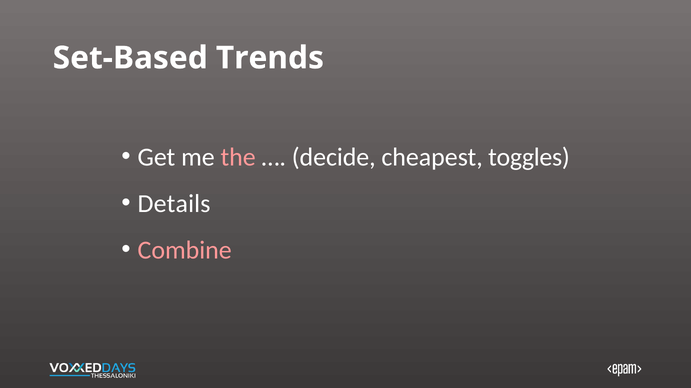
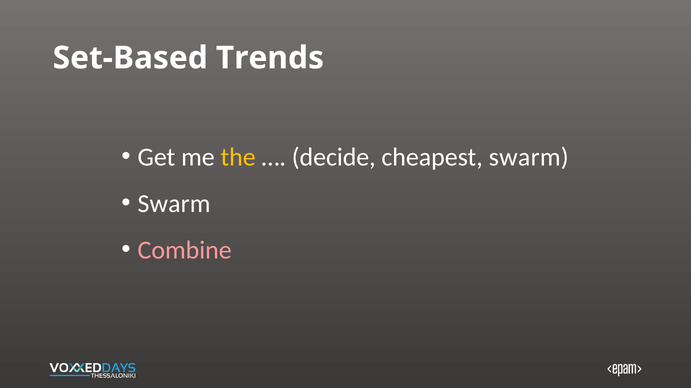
the colour: pink -> yellow
cheapest toggles: toggles -> swarm
Details at (174, 204): Details -> Swarm
